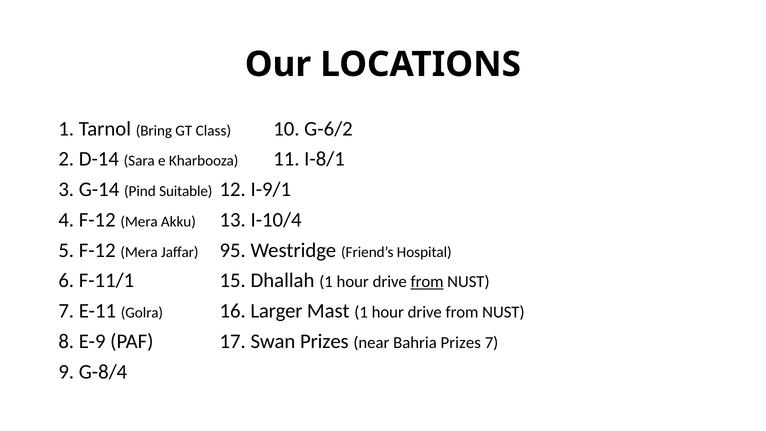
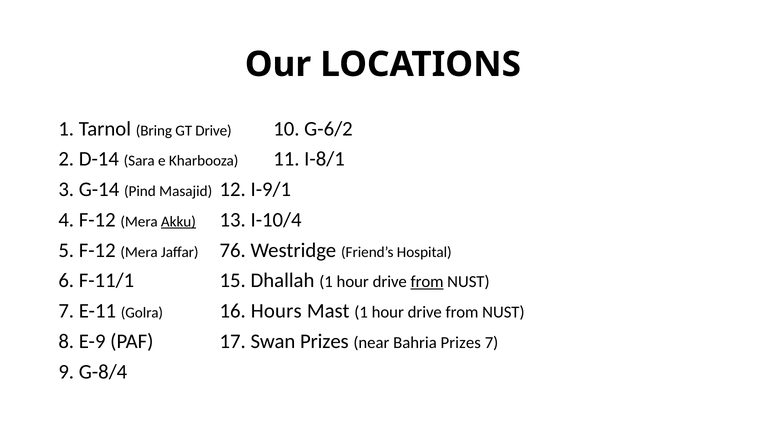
GT Class: Class -> Drive
Suitable: Suitable -> Masajid
Akku underline: none -> present
95: 95 -> 76
Larger: Larger -> Hours
